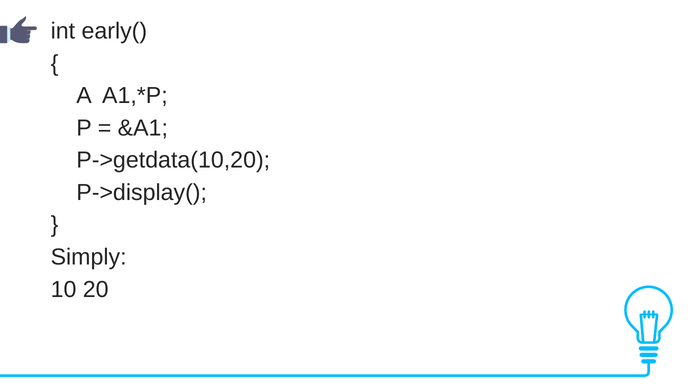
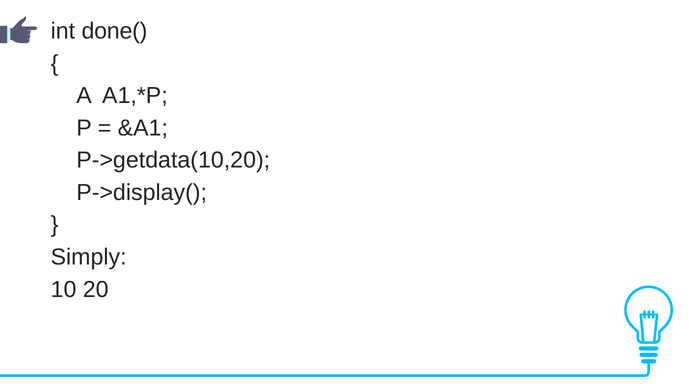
early(: early( -> done(
